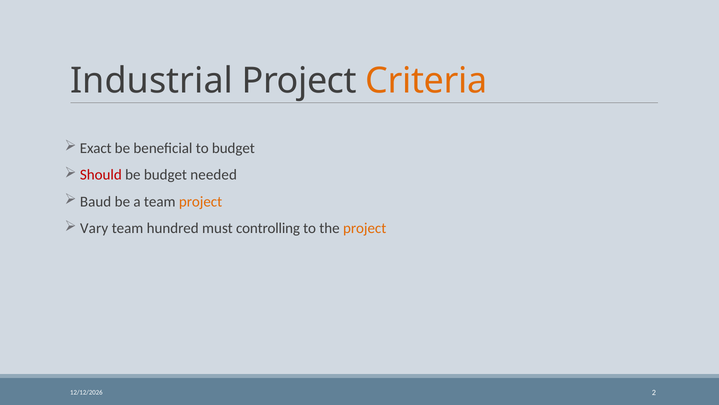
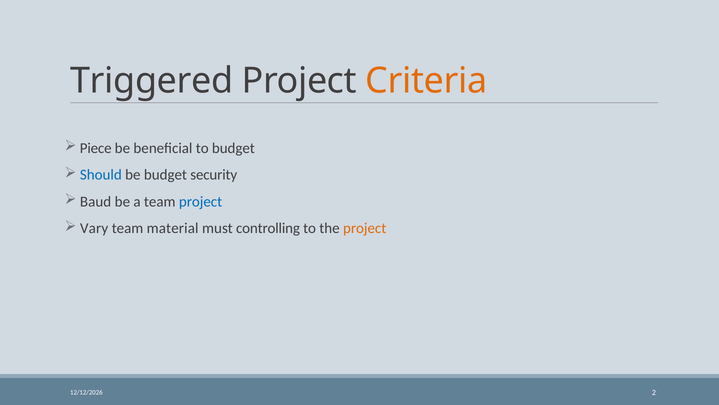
Industrial: Industrial -> Triggered
Exact: Exact -> Piece
Should colour: red -> blue
needed: needed -> security
project at (201, 201) colour: orange -> blue
hundred: hundred -> material
